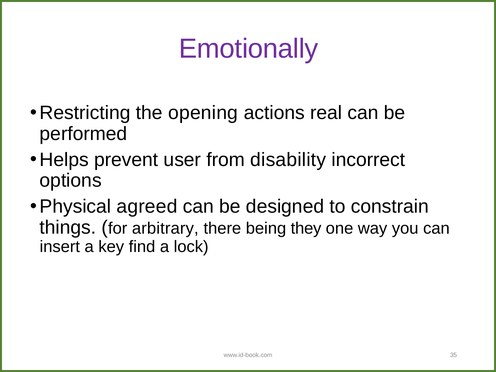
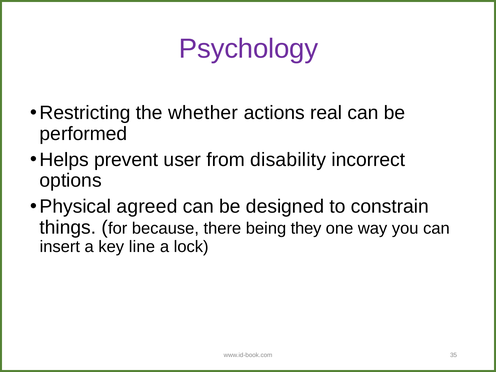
Emotionally: Emotionally -> Psychology
opening: opening -> whether
arbitrary: arbitrary -> because
find: find -> line
